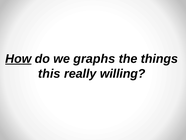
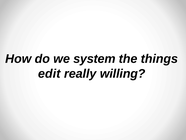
How underline: present -> none
graphs: graphs -> system
this: this -> edit
